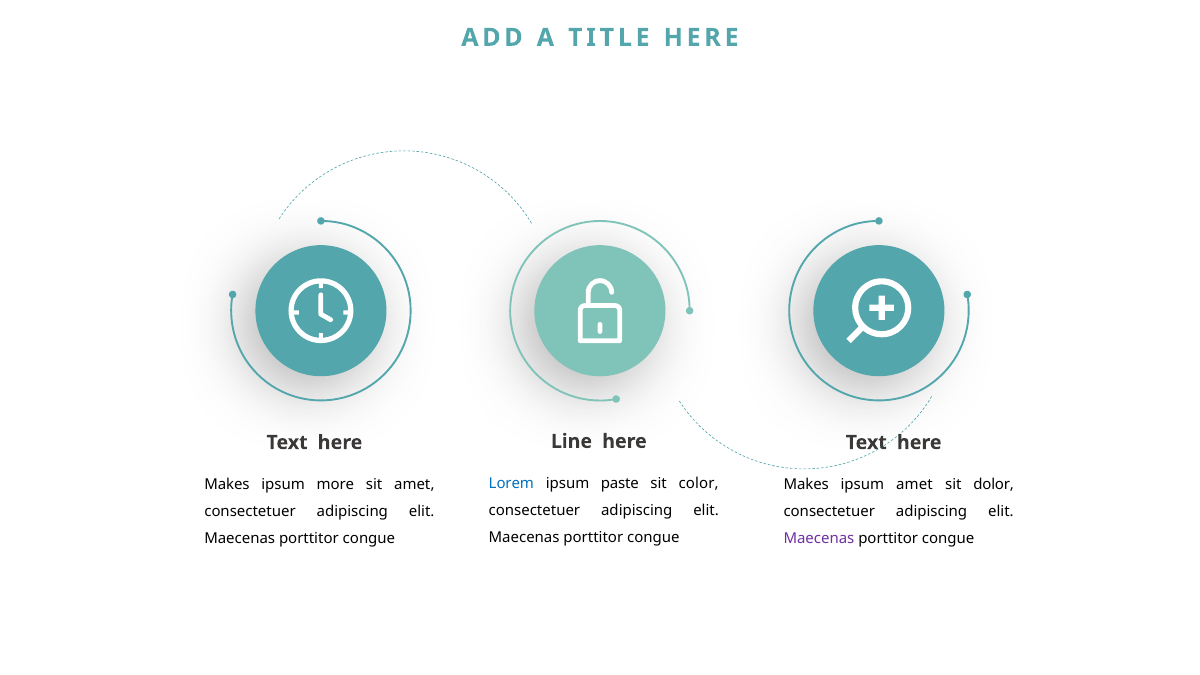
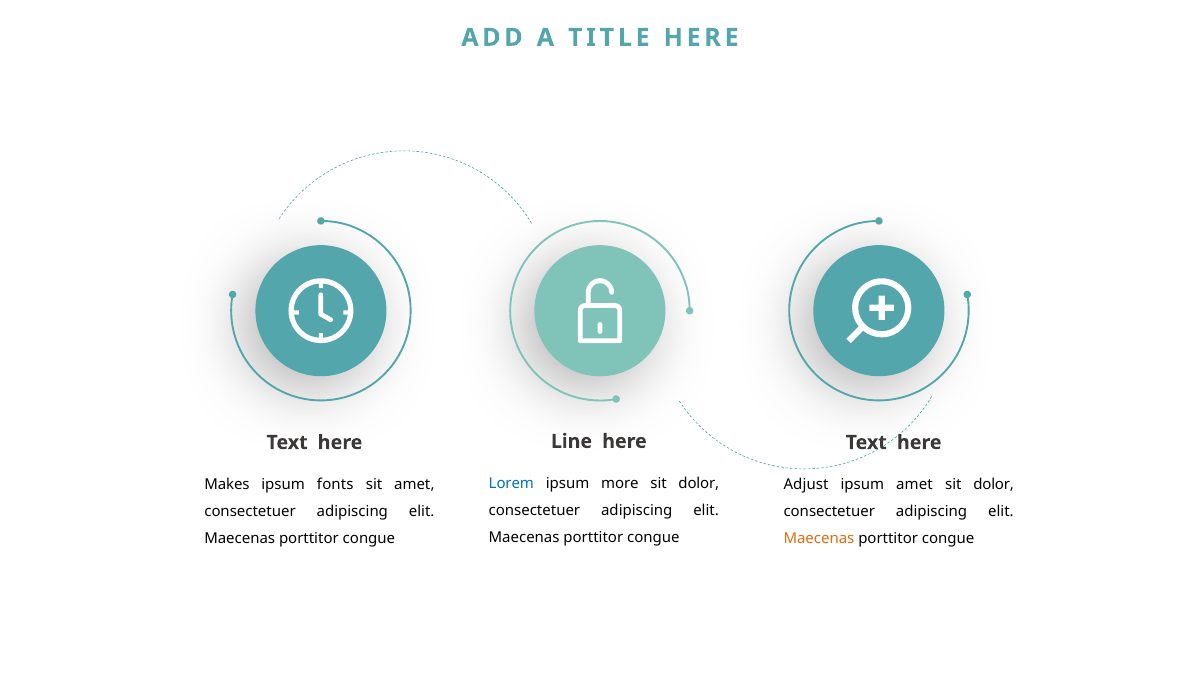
paste: paste -> more
color at (699, 483): color -> dolor
more: more -> fonts
Makes at (806, 485): Makes -> Adjust
Maecenas at (819, 539) colour: purple -> orange
